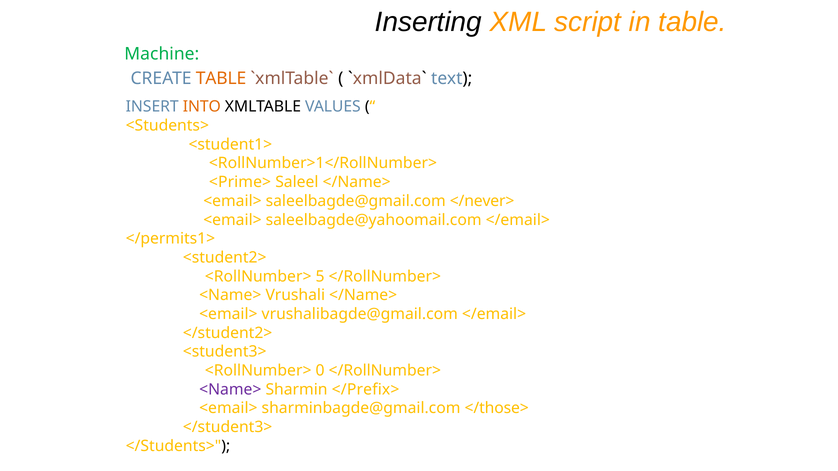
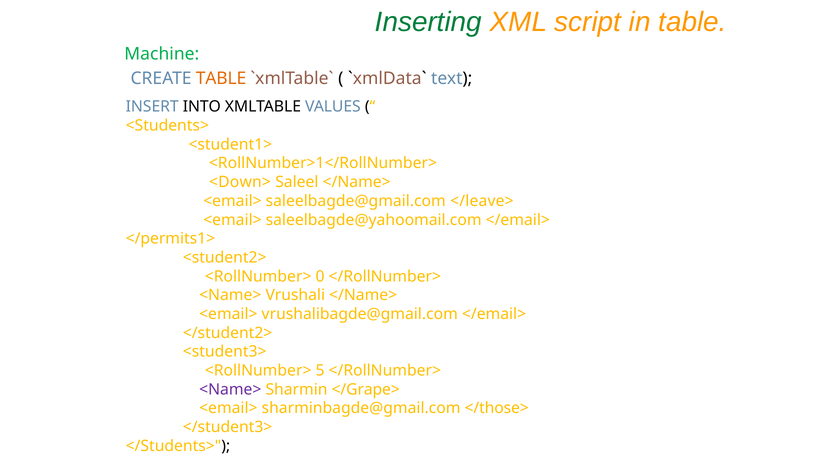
Inserting colour: black -> green
INTO colour: orange -> black
<Prime>: <Prime> -> <Down>
</never>: </never> -> </leave>
5: 5 -> 0
0: 0 -> 5
</Prefix>: </Prefix> -> </Grape>
